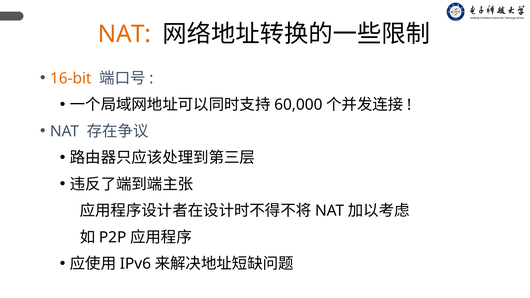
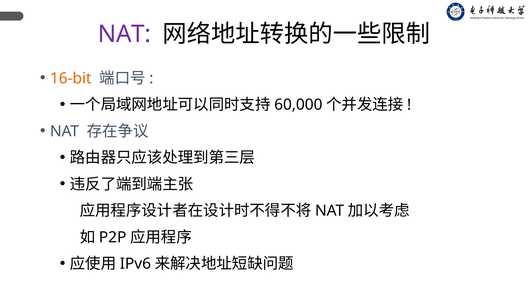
NAT at (124, 34) colour: orange -> purple
